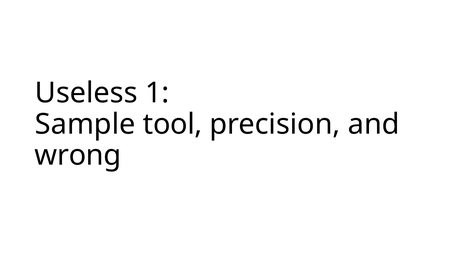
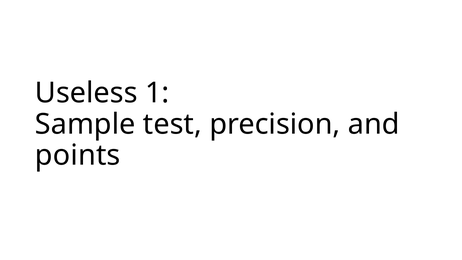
tool: tool -> test
wrong: wrong -> points
